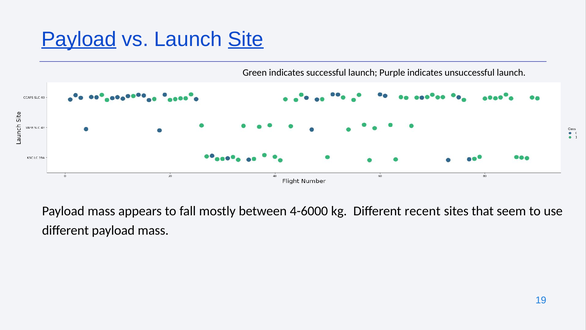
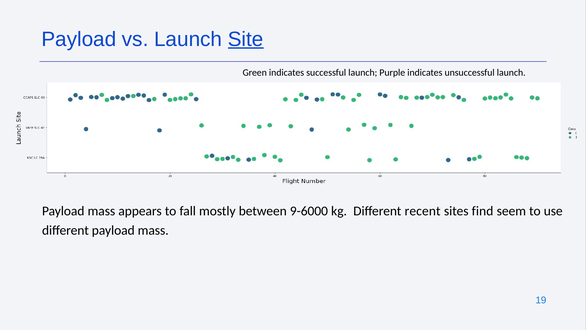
Payload at (79, 39) underline: present -> none
4-6000: 4-6000 -> 9-6000
that: that -> find
